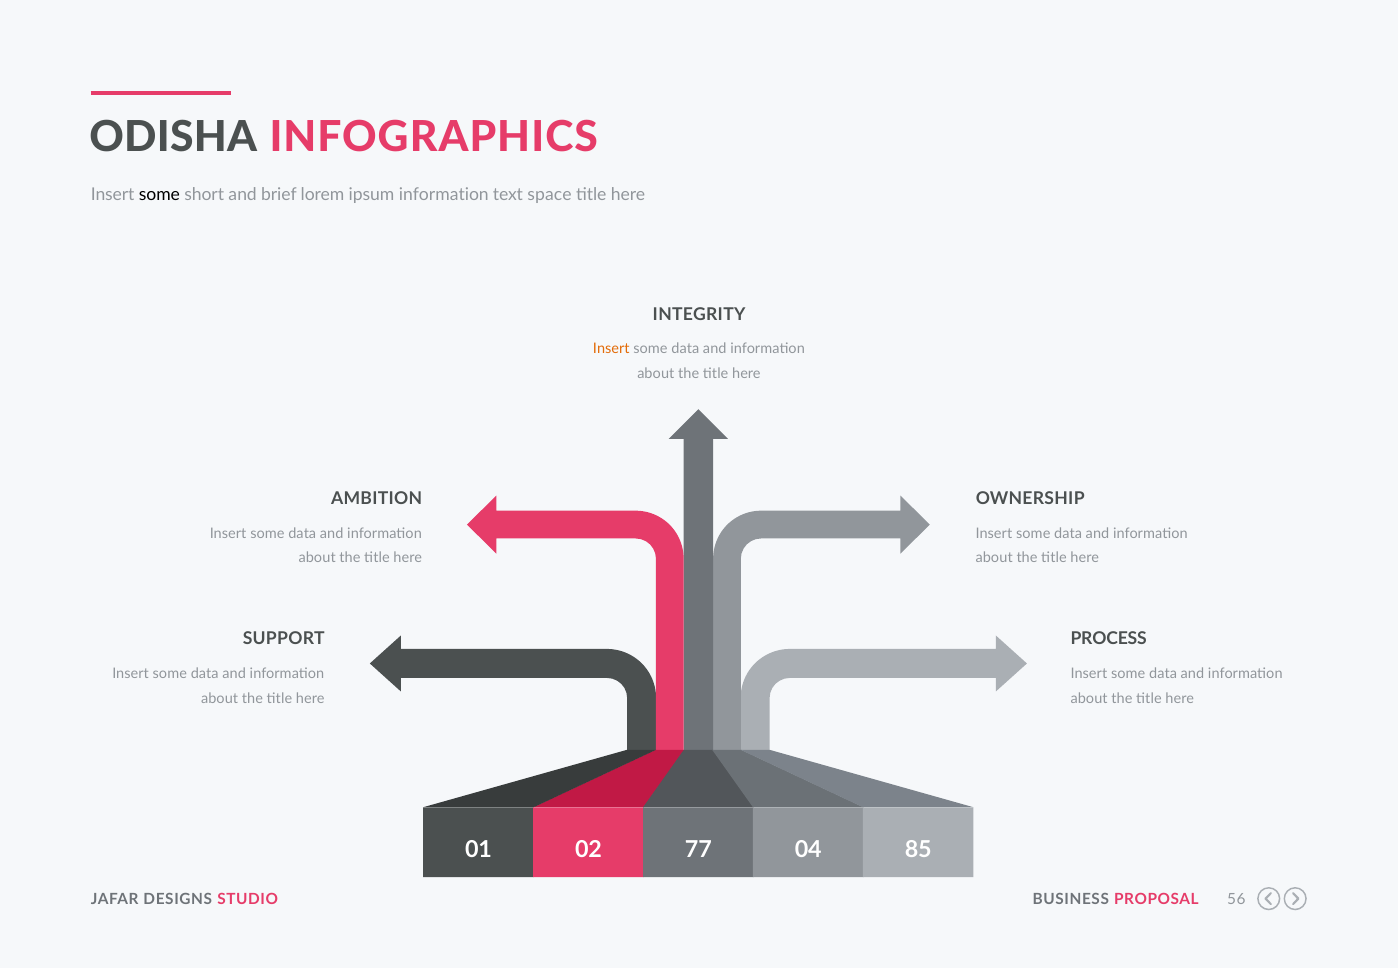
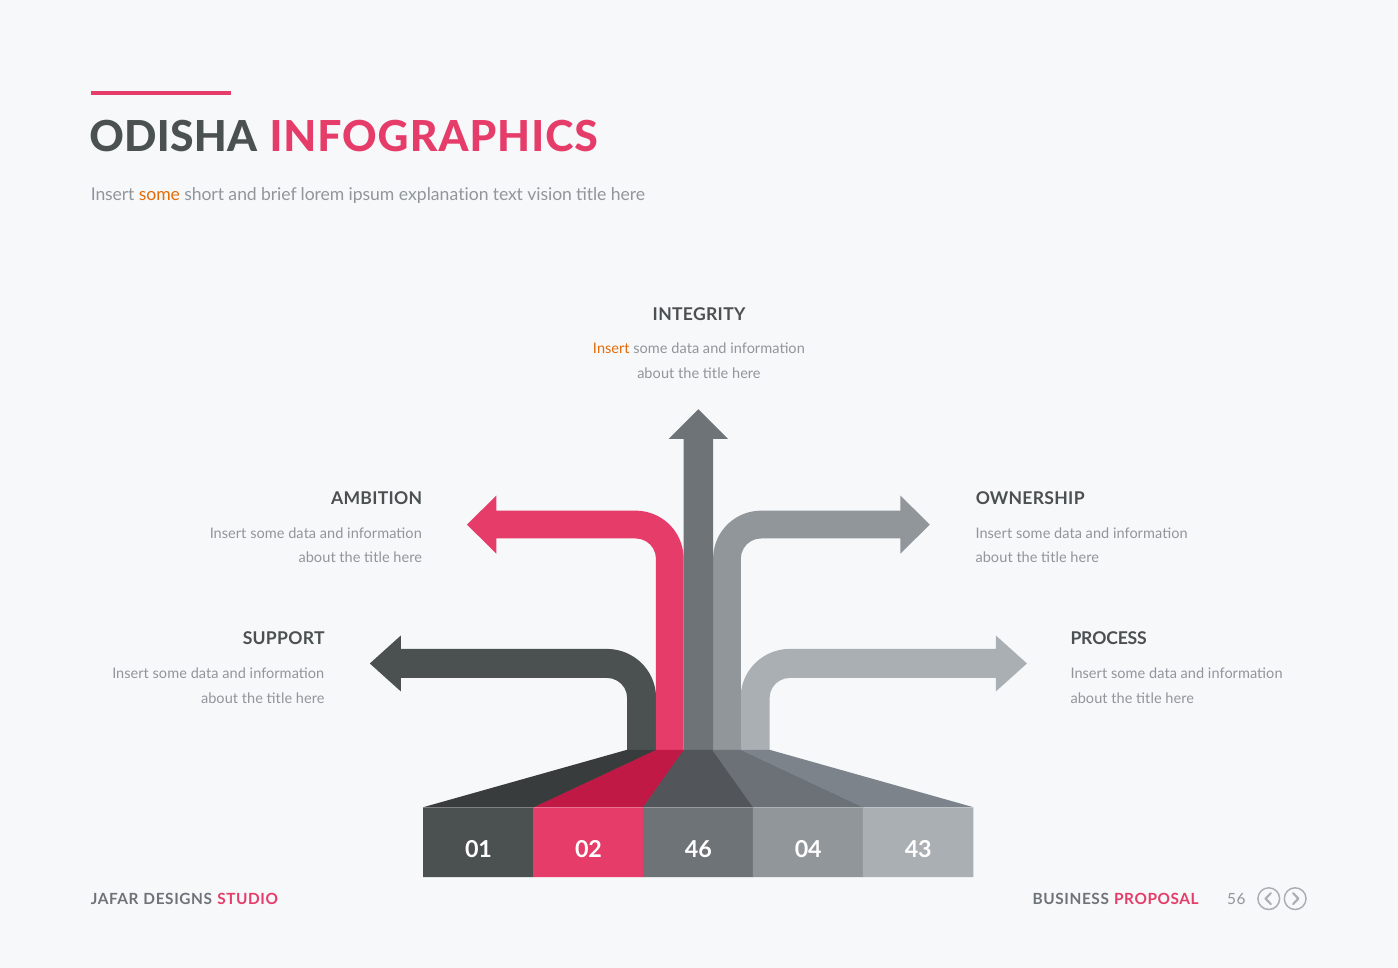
some at (159, 194) colour: black -> orange
ipsum information: information -> explanation
space: space -> vision
77: 77 -> 46
85: 85 -> 43
